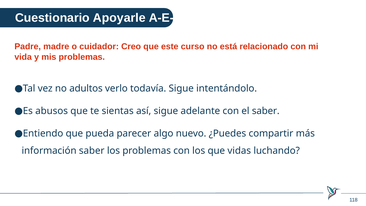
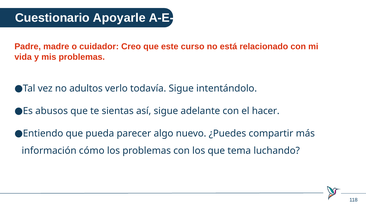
el saber: saber -> hacer
información saber: saber -> cómo
vidas: vidas -> tema
